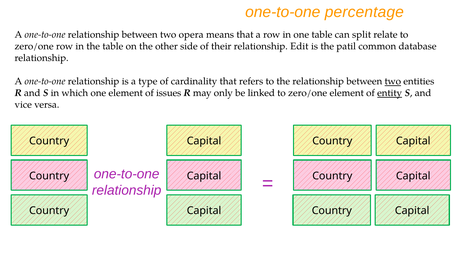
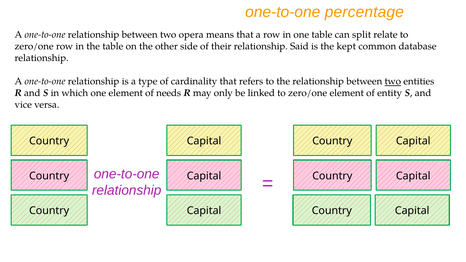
Edit: Edit -> Said
patil: patil -> kept
issues: issues -> needs
entity underline: present -> none
